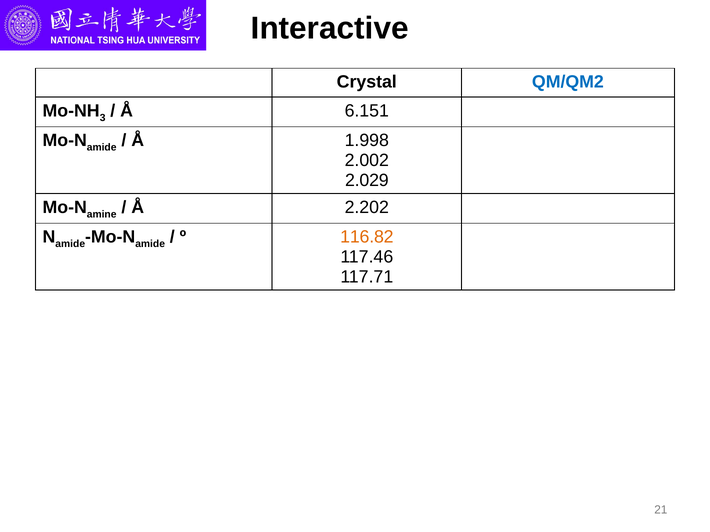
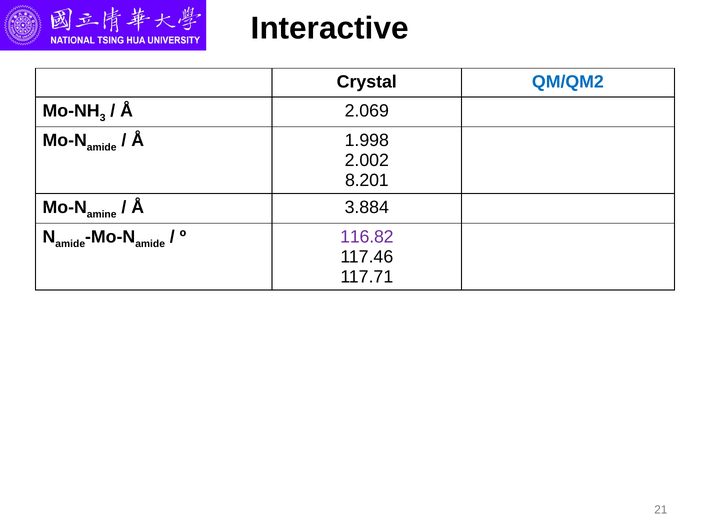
6.151: 6.151 -> 2.069
2.029: 2.029 -> 8.201
2.202: 2.202 -> 3.884
116.82 colour: orange -> purple
